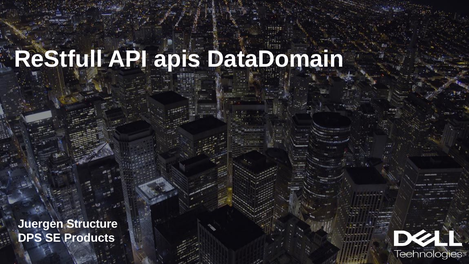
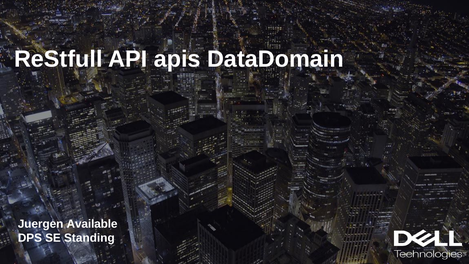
Structure: Structure -> Available
Products: Products -> Standing
